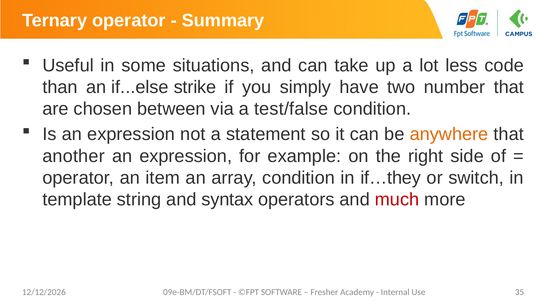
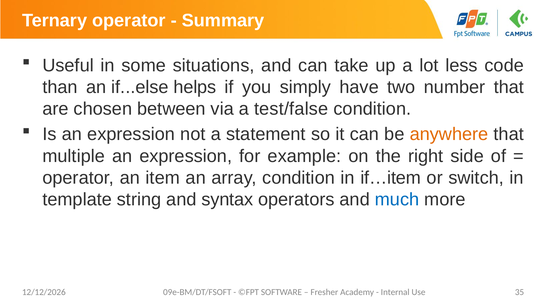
strike: strike -> helps
another: another -> multiple
if…they: if…they -> if…item
much colour: red -> blue
